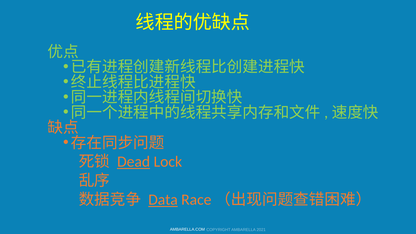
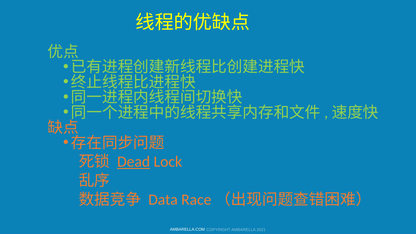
Data underline: present -> none
